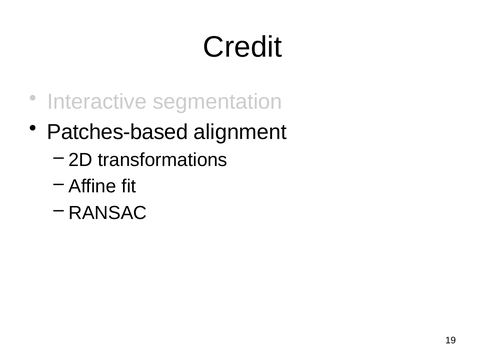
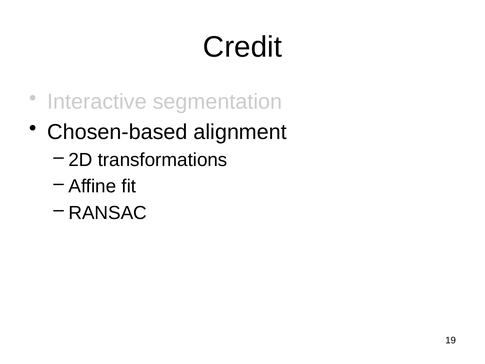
Patches-based: Patches-based -> Chosen-based
